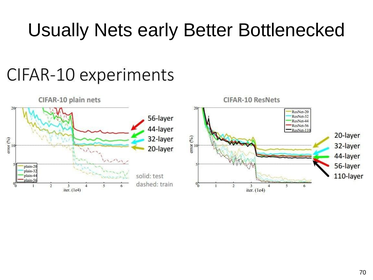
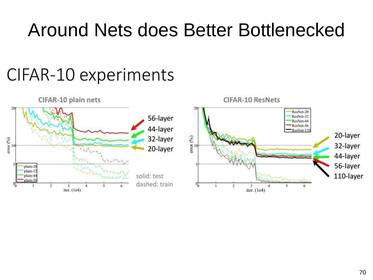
Usually: Usually -> Around
early: early -> does
